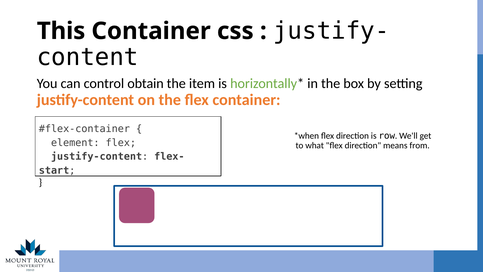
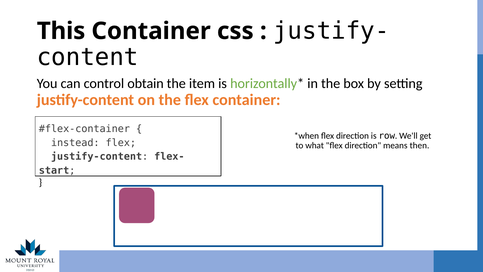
element: element -> instead
from: from -> then
